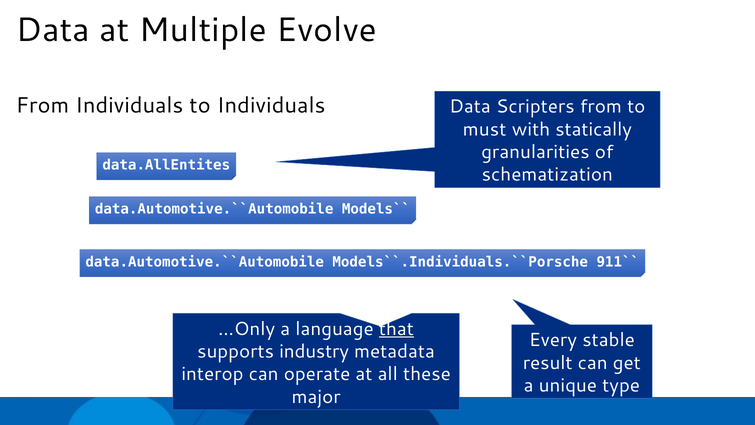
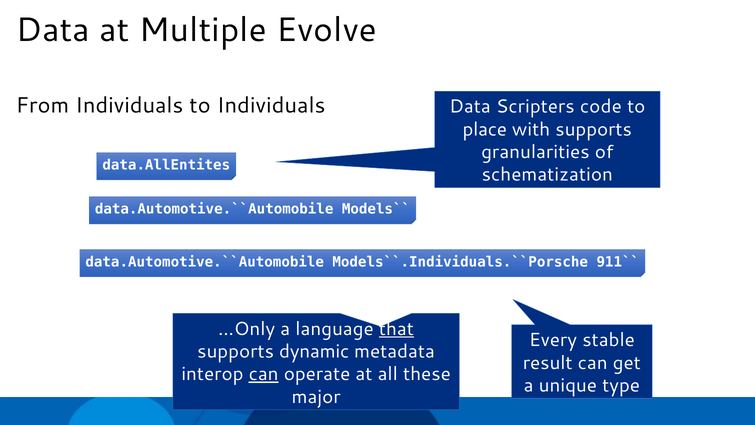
Scripters from: from -> code
must: must -> place
with statically: statically -> supports
industry: industry -> dynamic
can at (264, 374) underline: none -> present
